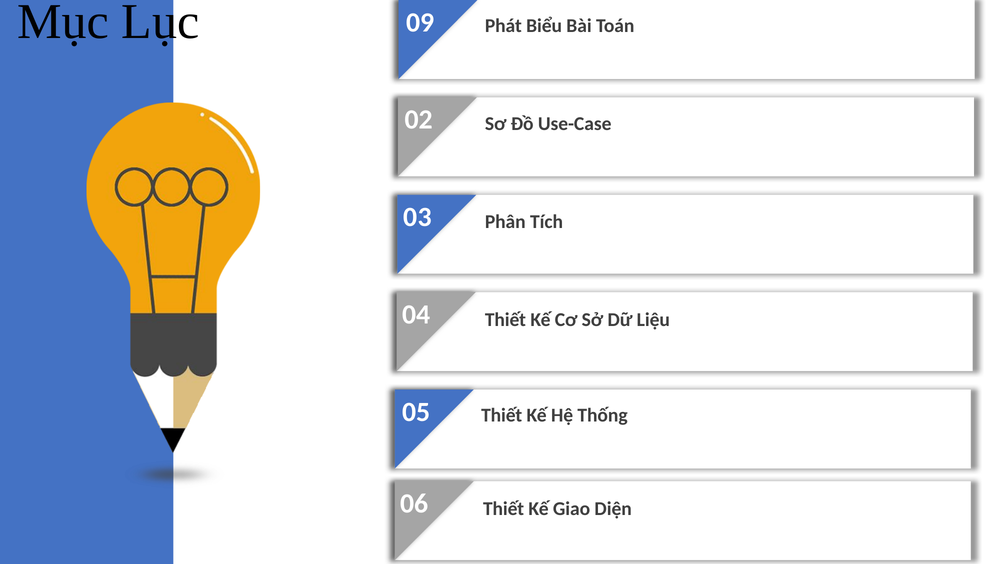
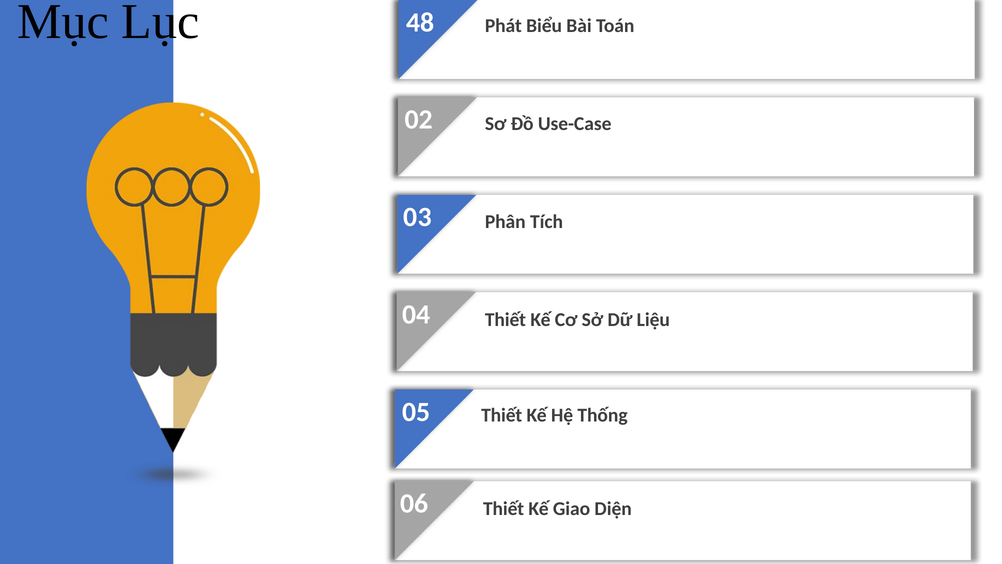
09: 09 -> 48
